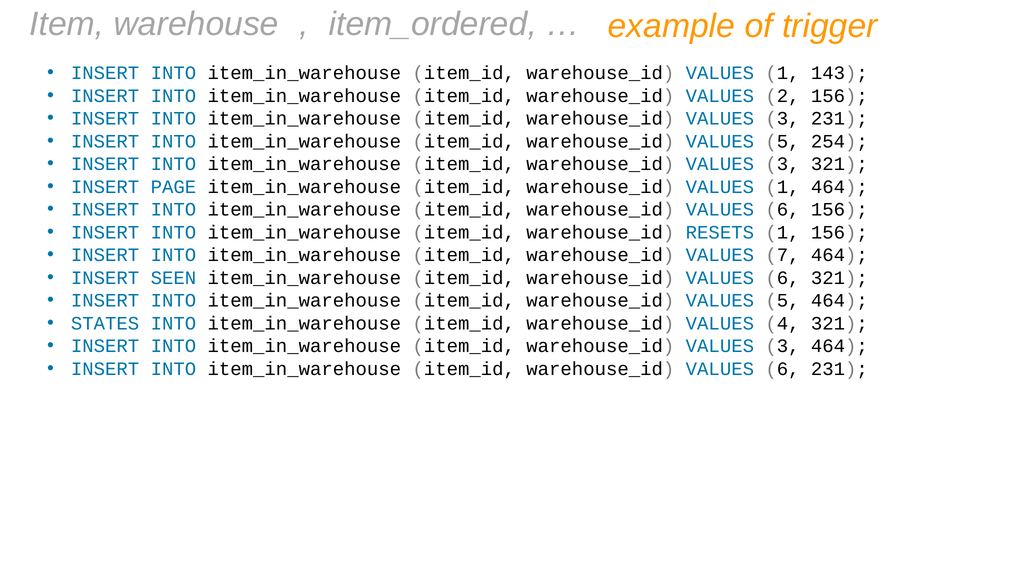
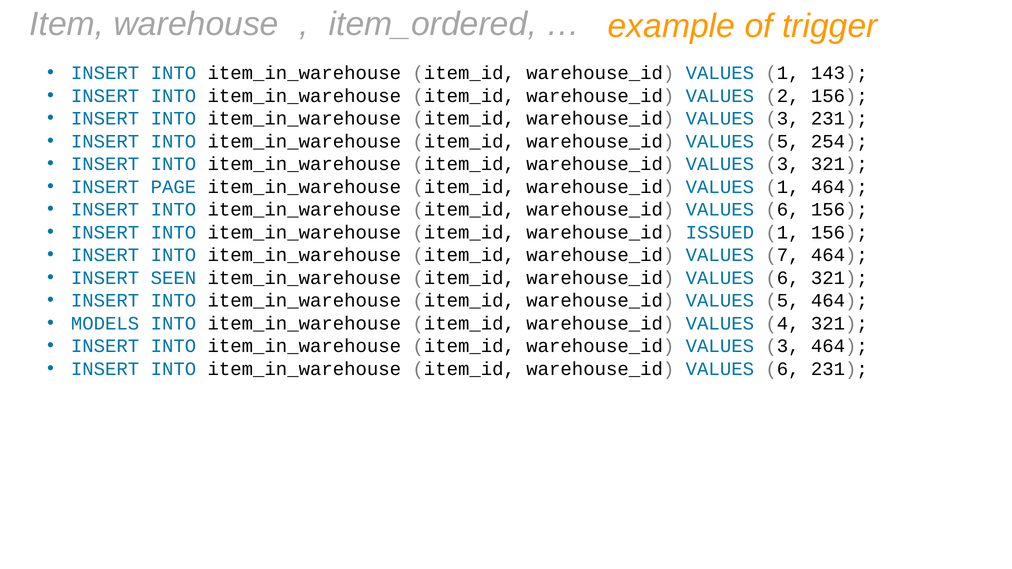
RESETS: RESETS -> ISSUED
STATES: STATES -> MODELS
